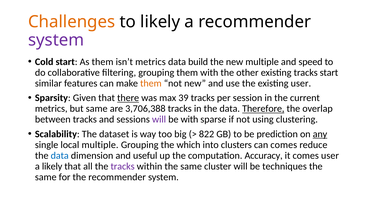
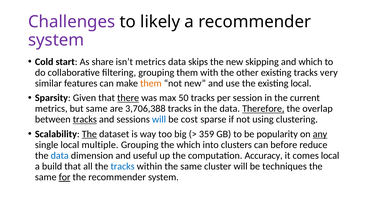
Challenges colour: orange -> purple
As them: them -> share
build: build -> skips
new multiple: multiple -> skipping
and speed: speed -> which
tracks start: start -> very
existing user: user -> local
39: 39 -> 50
tracks at (85, 119) underline: none -> present
will at (159, 119) colour: purple -> blue
be with: with -> cost
The at (89, 134) underline: none -> present
822: 822 -> 359
prediction: prediction -> popularity
can comes: comes -> before
comes user: user -> local
a likely: likely -> build
tracks at (123, 166) colour: purple -> blue
for underline: none -> present
